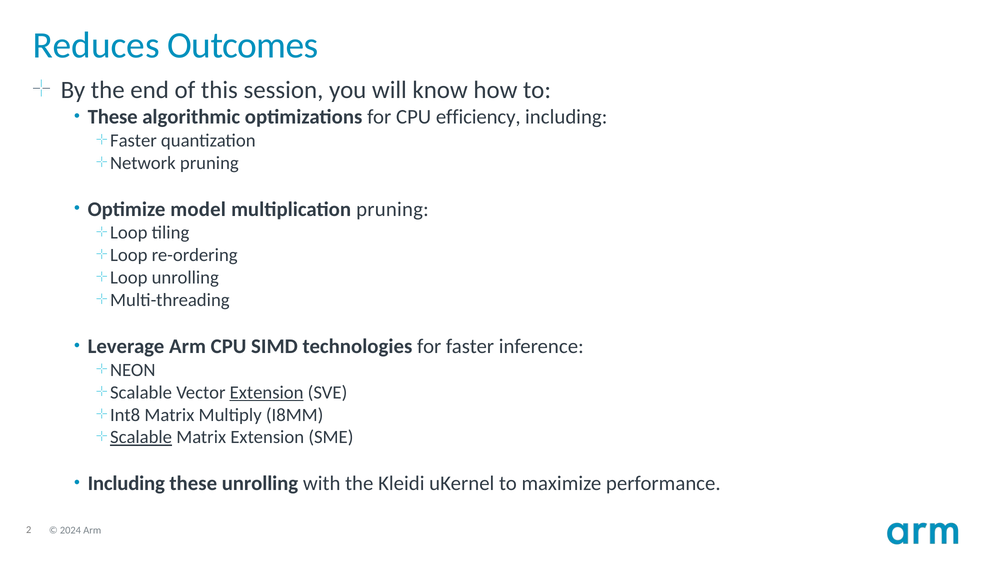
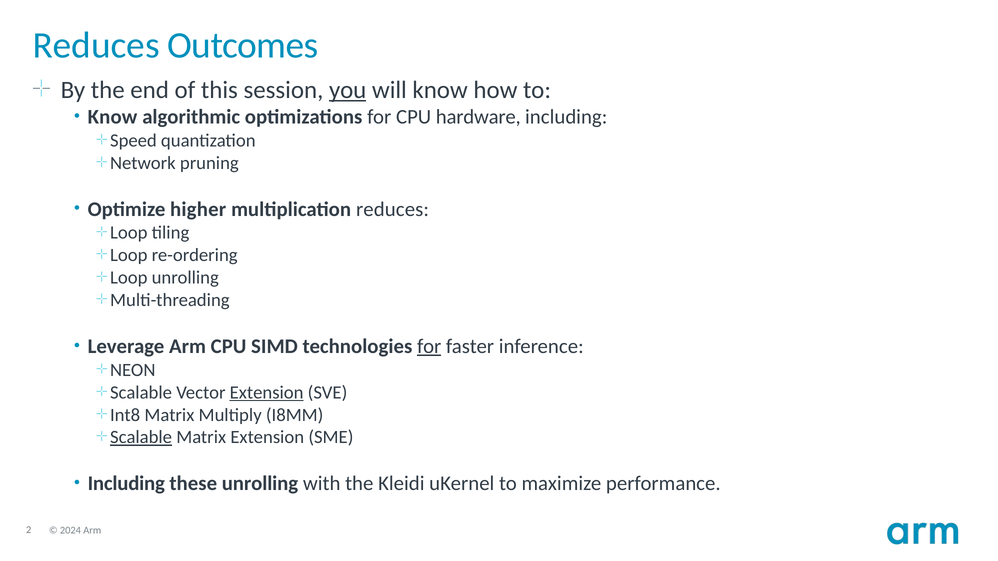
you underline: none -> present
These at (113, 117): These -> Know
efficiency: efficiency -> hardware
Faster at (133, 141): Faster -> Speed
model: model -> higher
multiplication pruning: pruning -> reduces
for at (429, 347) underline: none -> present
